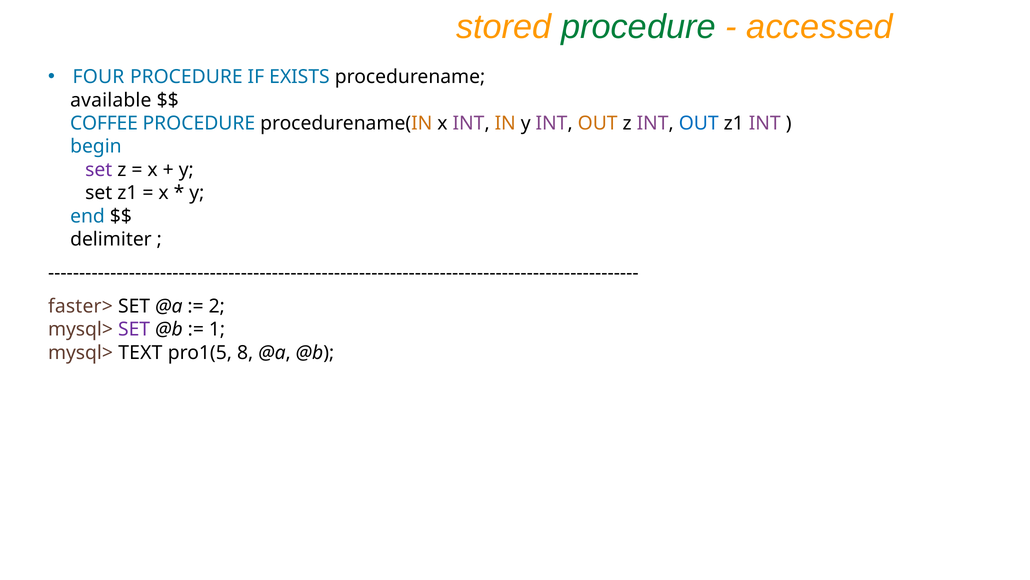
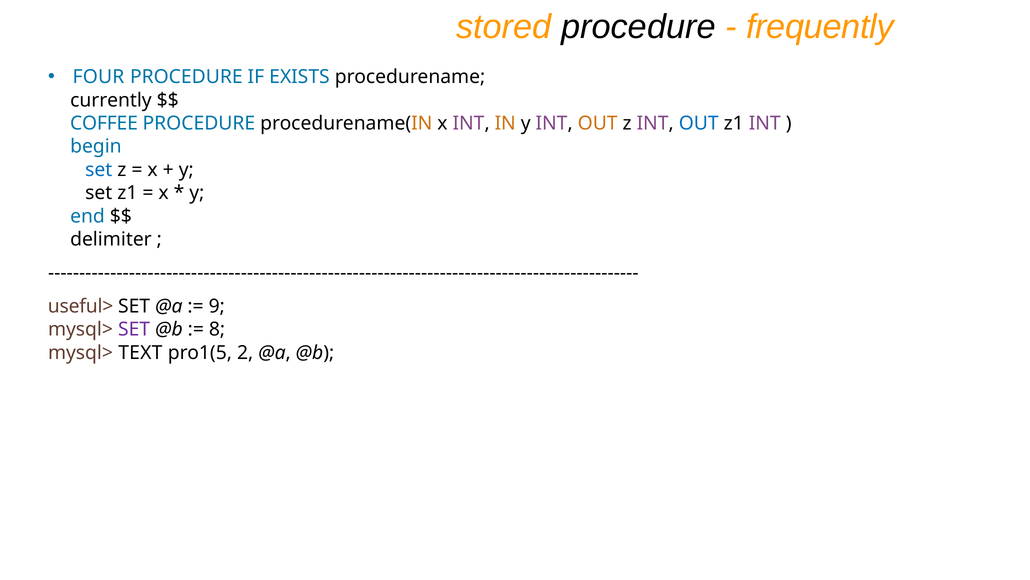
procedure at (638, 27) colour: green -> black
accessed: accessed -> frequently
available: available -> currently
set at (99, 170) colour: purple -> blue
faster>: faster> -> useful>
2: 2 -> 9
1: 1 -> 8
8: 8 -> 2
